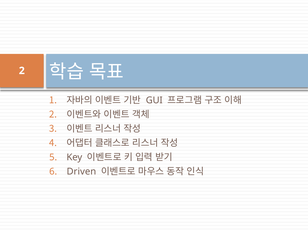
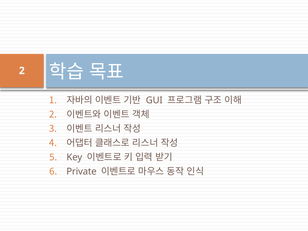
Driven: Driven -> Private
